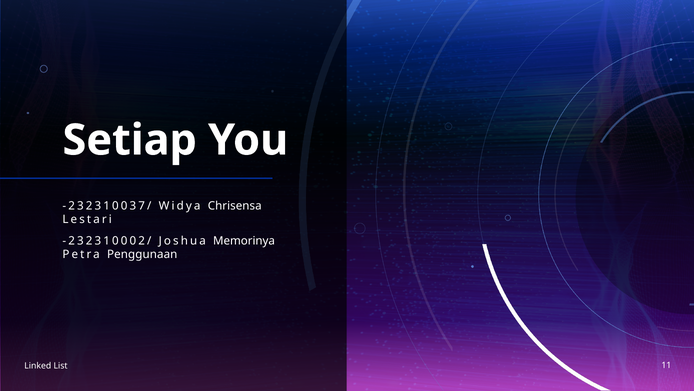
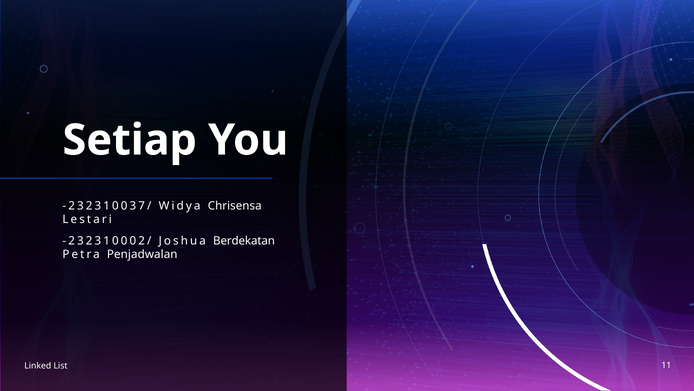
Memorinya: Memorinya -> Berdekatan
Penggunaan: Penggunaan -> Penjadwalan
